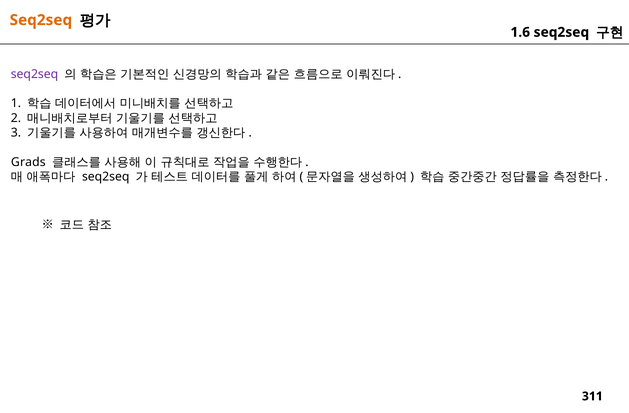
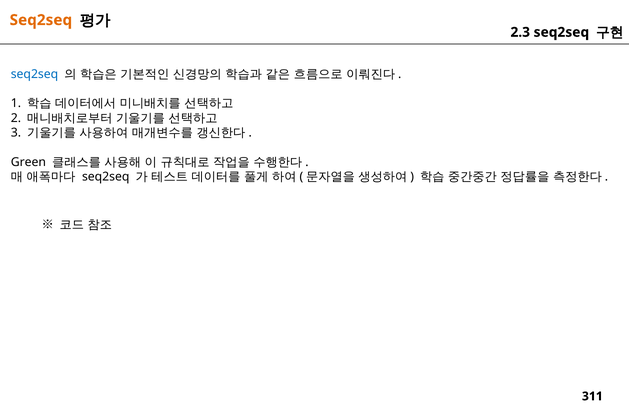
1.6: 1.6 -> 2.3
seq2seq at (34, 74) colour: purple -> blue
Grads: Grads -> Green
